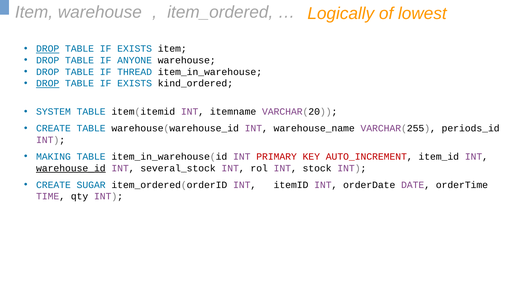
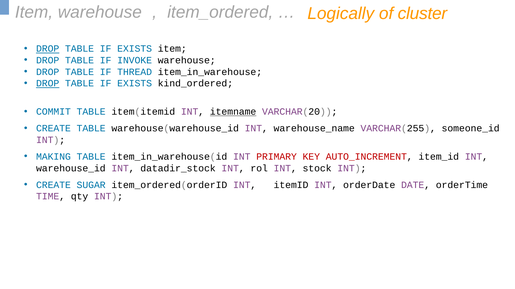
lowest: lowest -> cluster
ANYONE: ANYONE -> INVOKE
SYSTEM: SYSTEM -> COMMIT
itemname underline: none -> present
periods_id: periods_id -> someone_id
warehouse_id underline: present -> none
several_stock: several_stock -> datadir_stock
